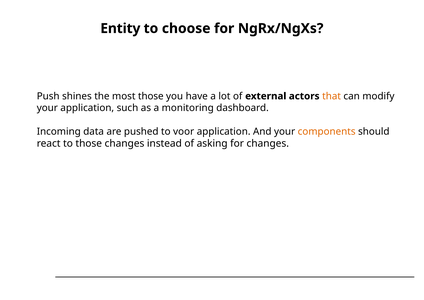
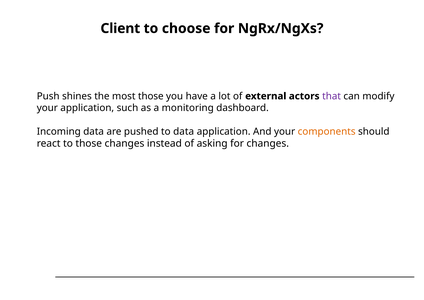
Entity: Entity -> Client
that colour: orange -> purple
to voor: voor -> data
